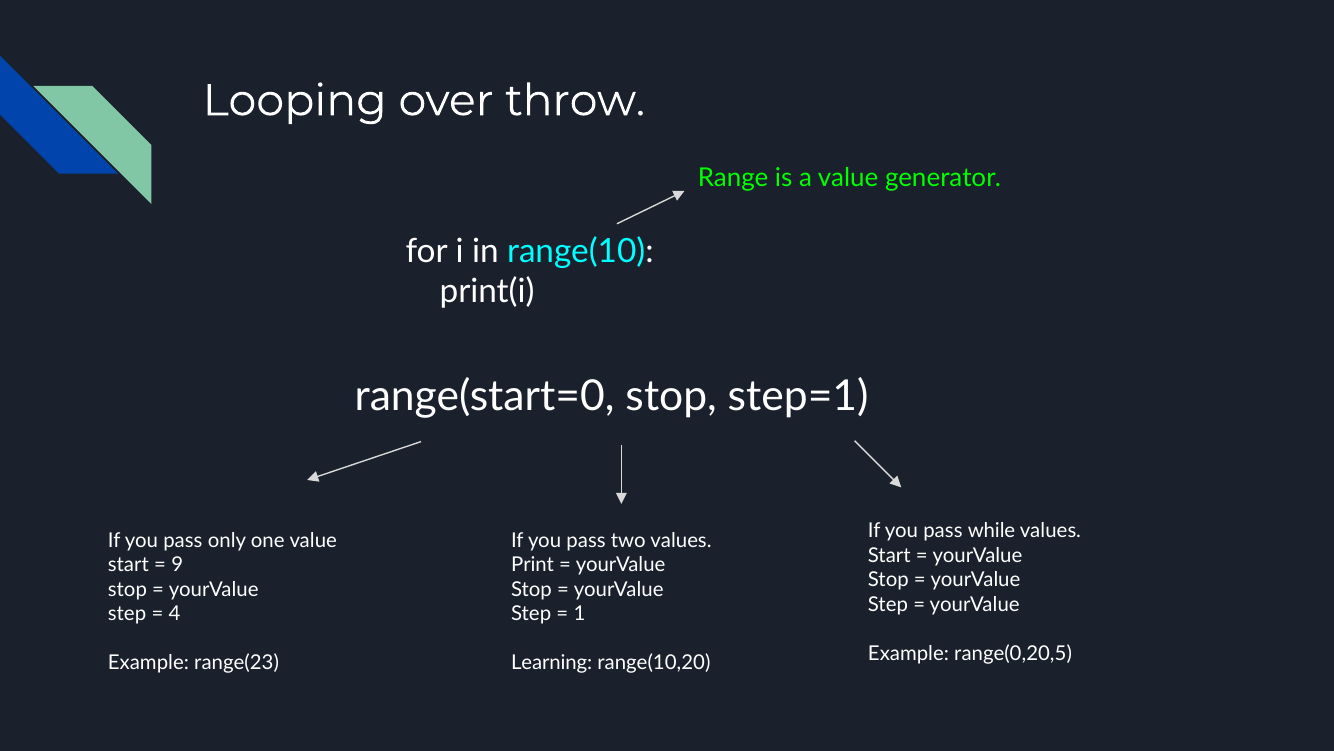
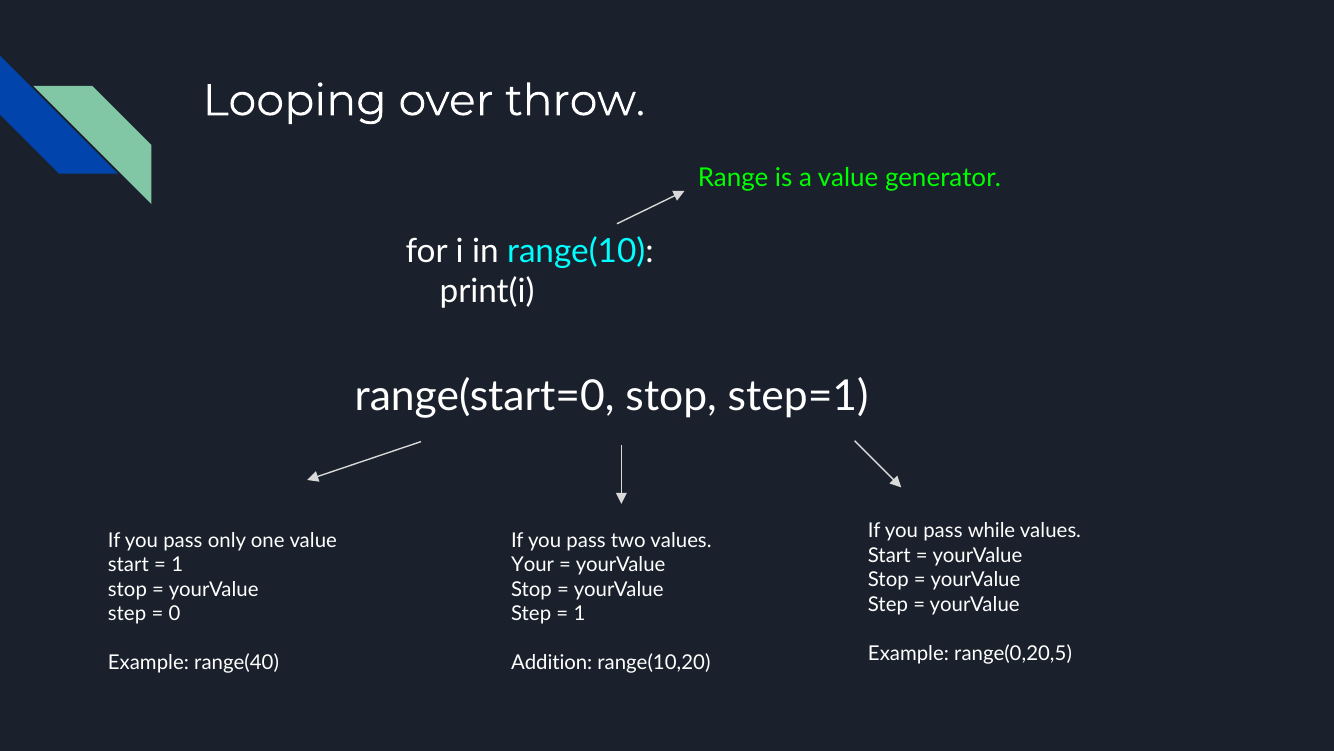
9 at (177, 564): 9 -> 1
Print: Print -> Your
4: 4 -> 0
range(23: range(23 -> range(40
Learning: Learning -> Addition
